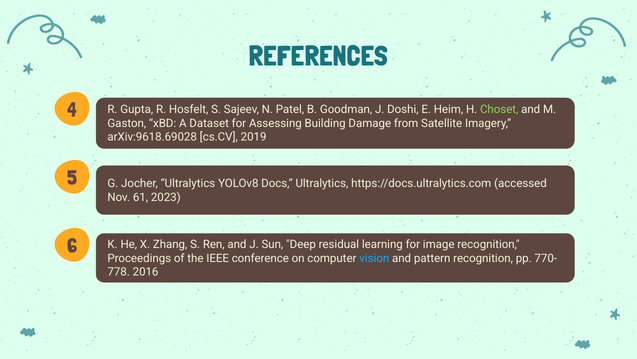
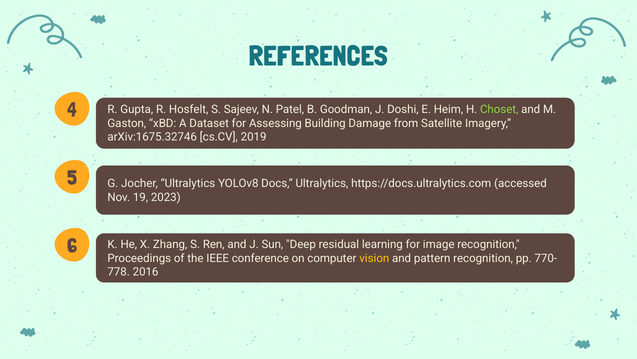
arXiv:9618.69028: arXiv:9618.69028 -> arXiv:1675.32746
61: 61 -> 19
vision colour: light blue -> yellow
